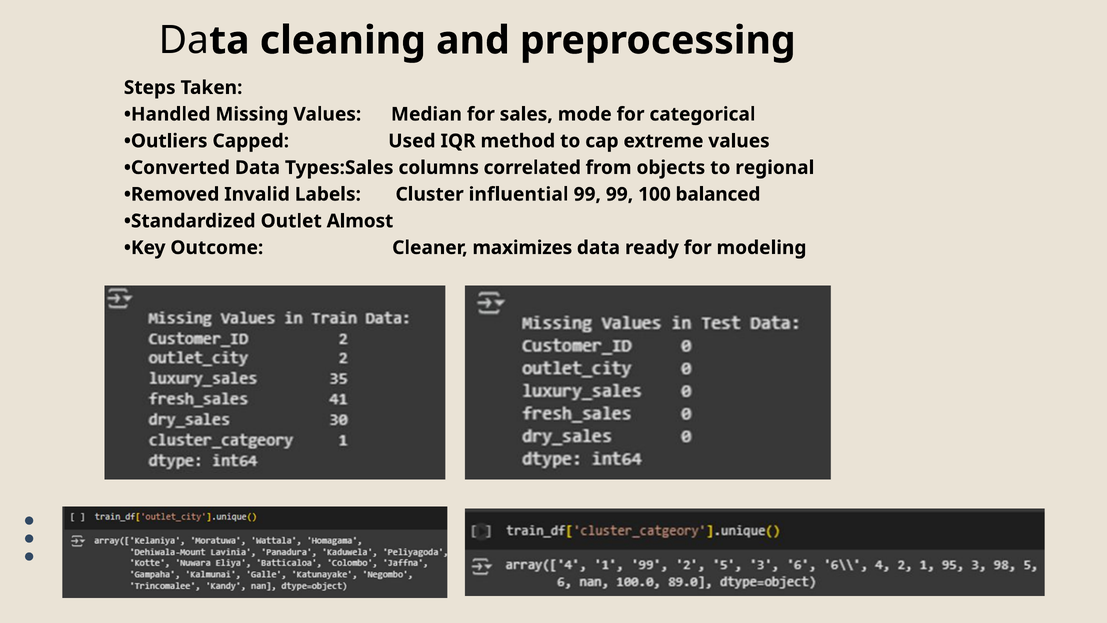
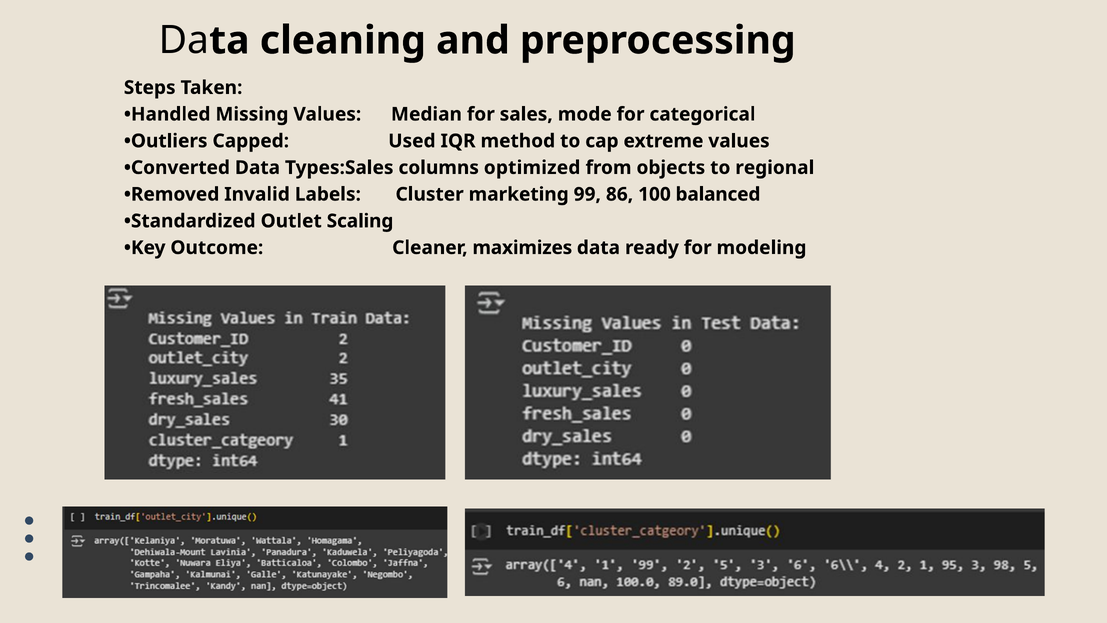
correlated: correlated -> optimized
influential: influential -> marketing
99 99: 99 -> 86
Almost: Almost -> Scaling
